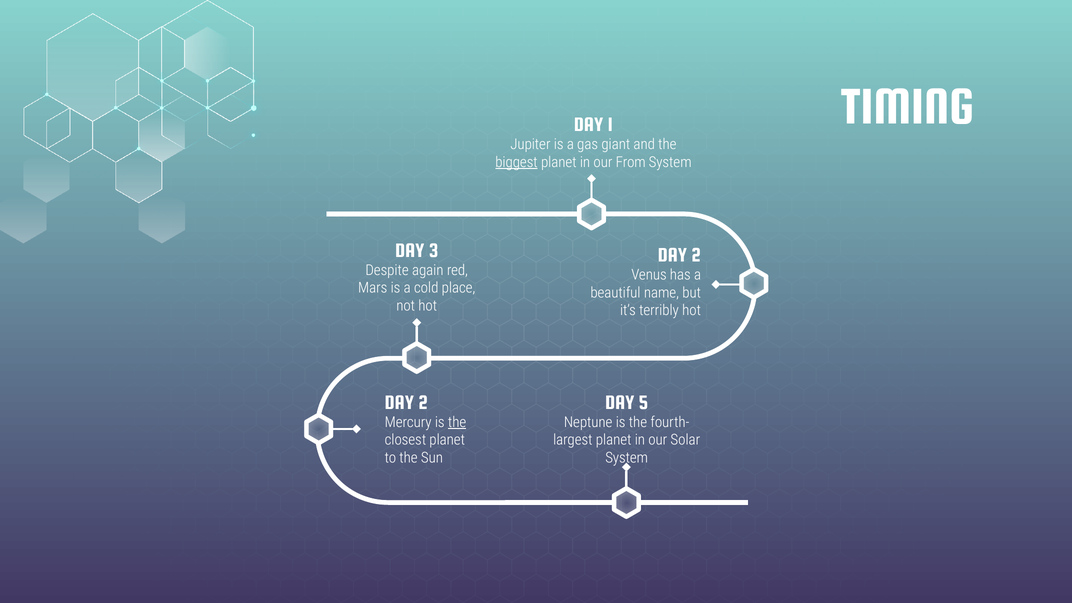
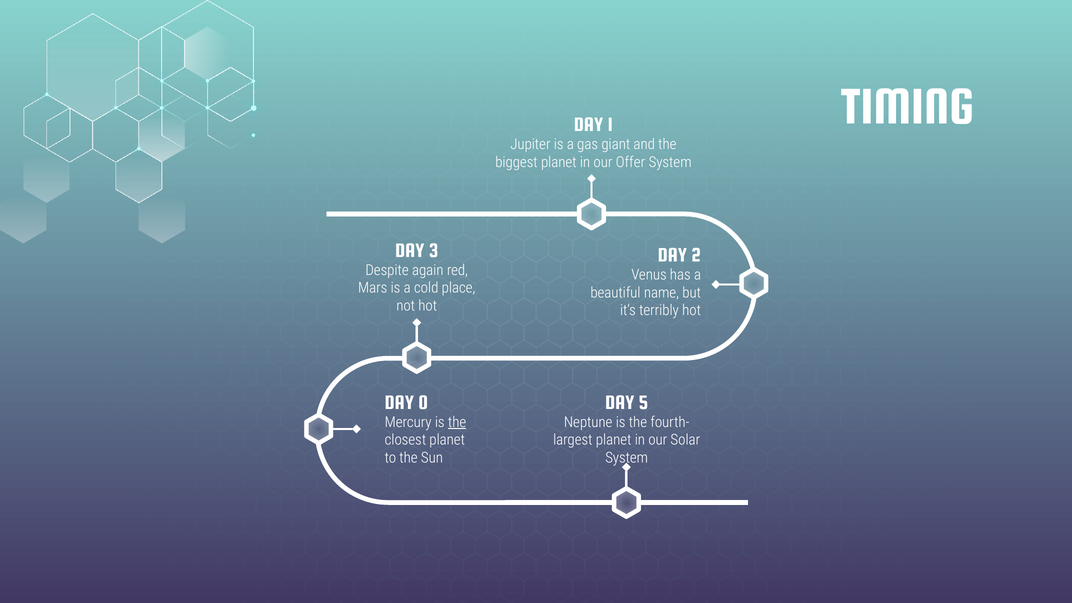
biggest underline: present -> none
From: From -> Offer
2 at (423, 402): 2 -> 0
